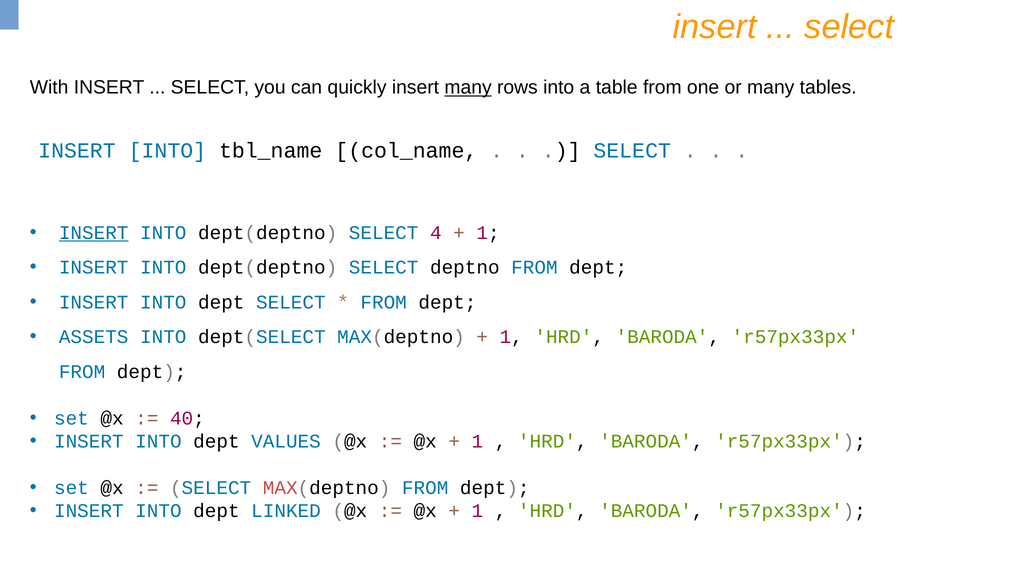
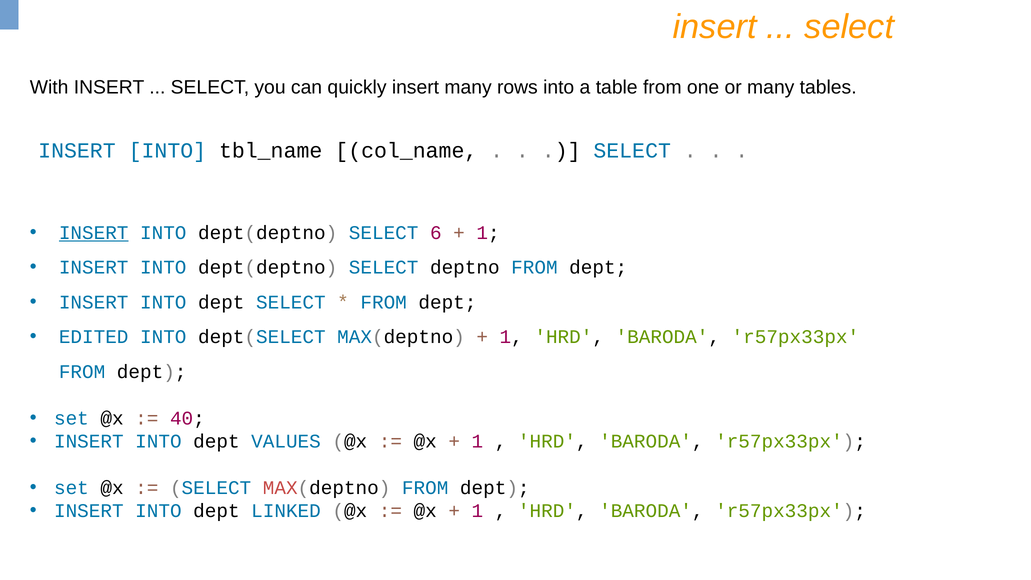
many at (468, 88) underline: present -> none
4: 4 -> 6
ASSETS: ASSETS -> EDITED
